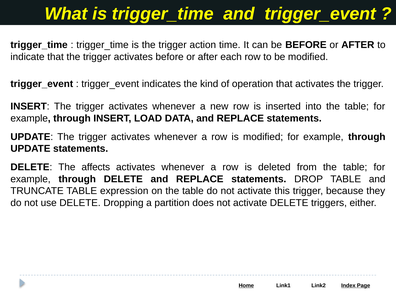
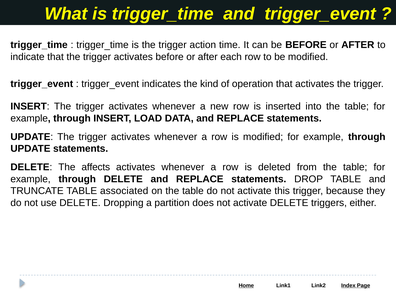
expression: expression -> associated
